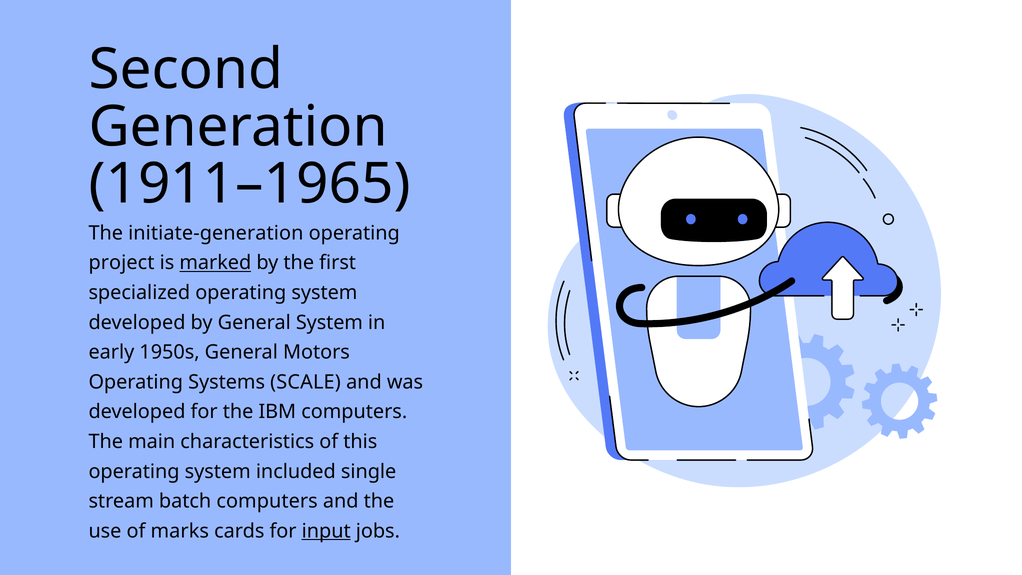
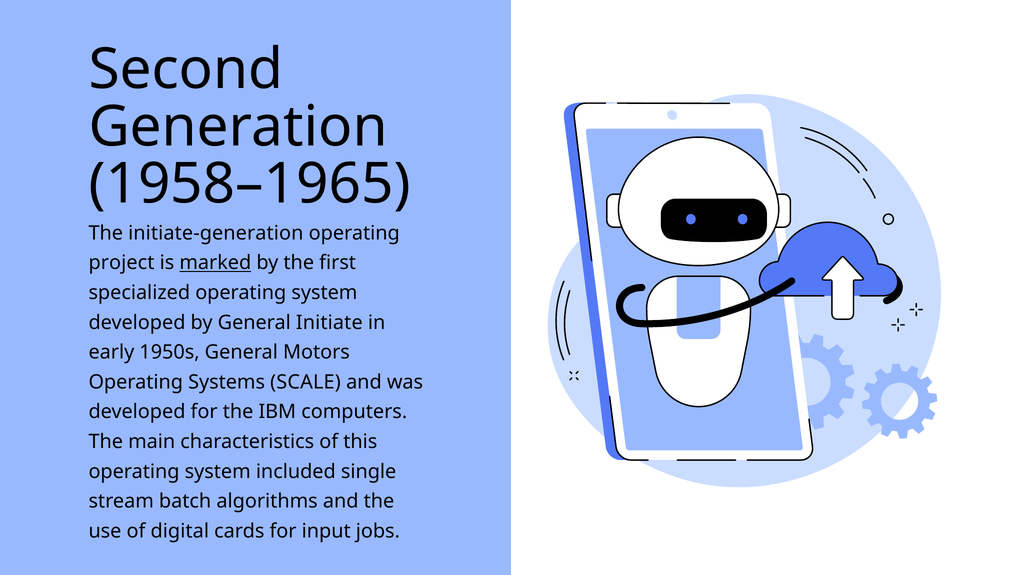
1911–1965: 1911–1965 -> 1958–1965
General System: System -> Initiate
batch computers: computers -> algorithms
marks: marks -> digital
input underline: present -> none
